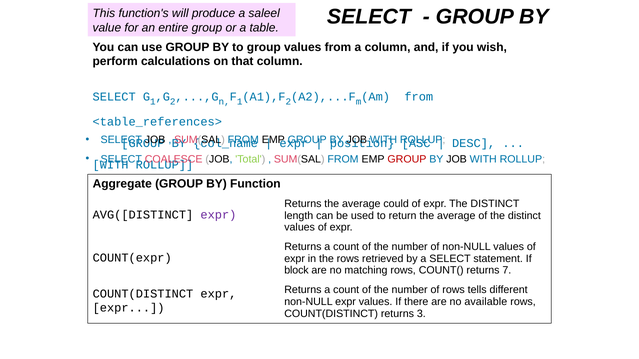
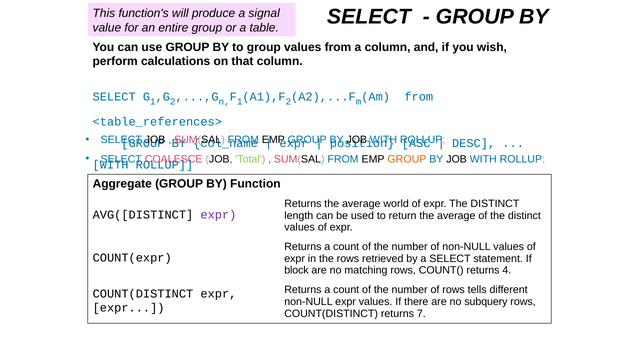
saleel: saleel -> signal
GROUP at (407, 159) colour: red -> orange
could: could -> world
7: 7 -> 4
available: available -> subquery
3: 3 -> 7
